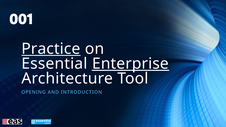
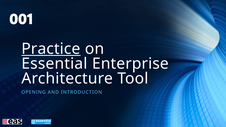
Enterprise underline: present -> none
